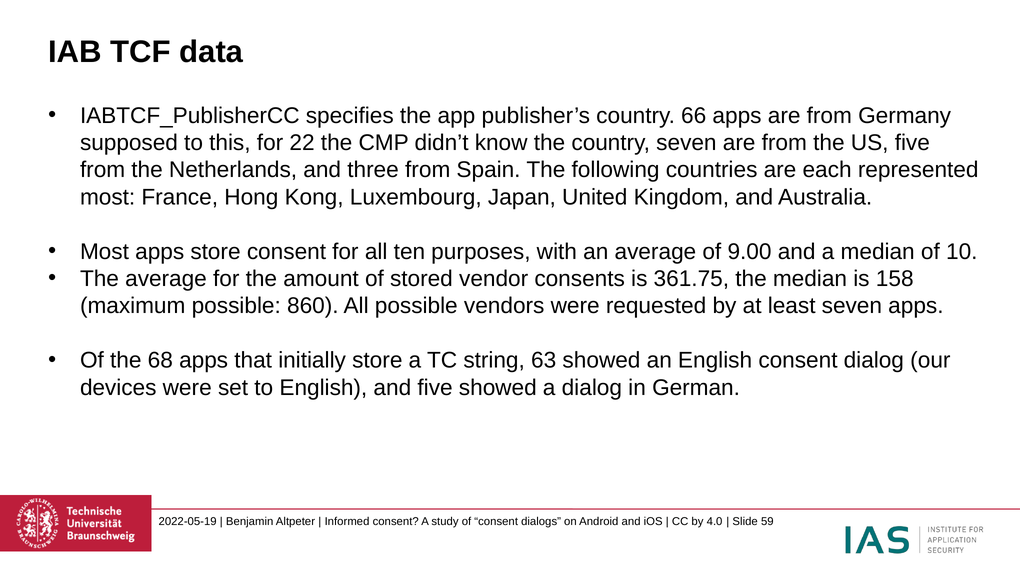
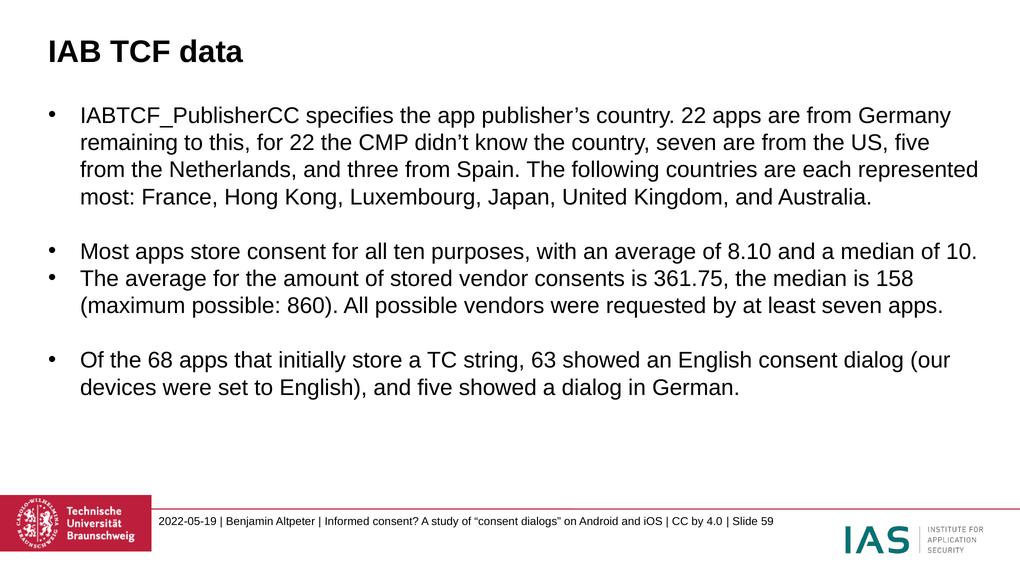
country 66: 66 -> 22
supposed: supposed -> remaining
9.00: 9.00 -> 8.10
